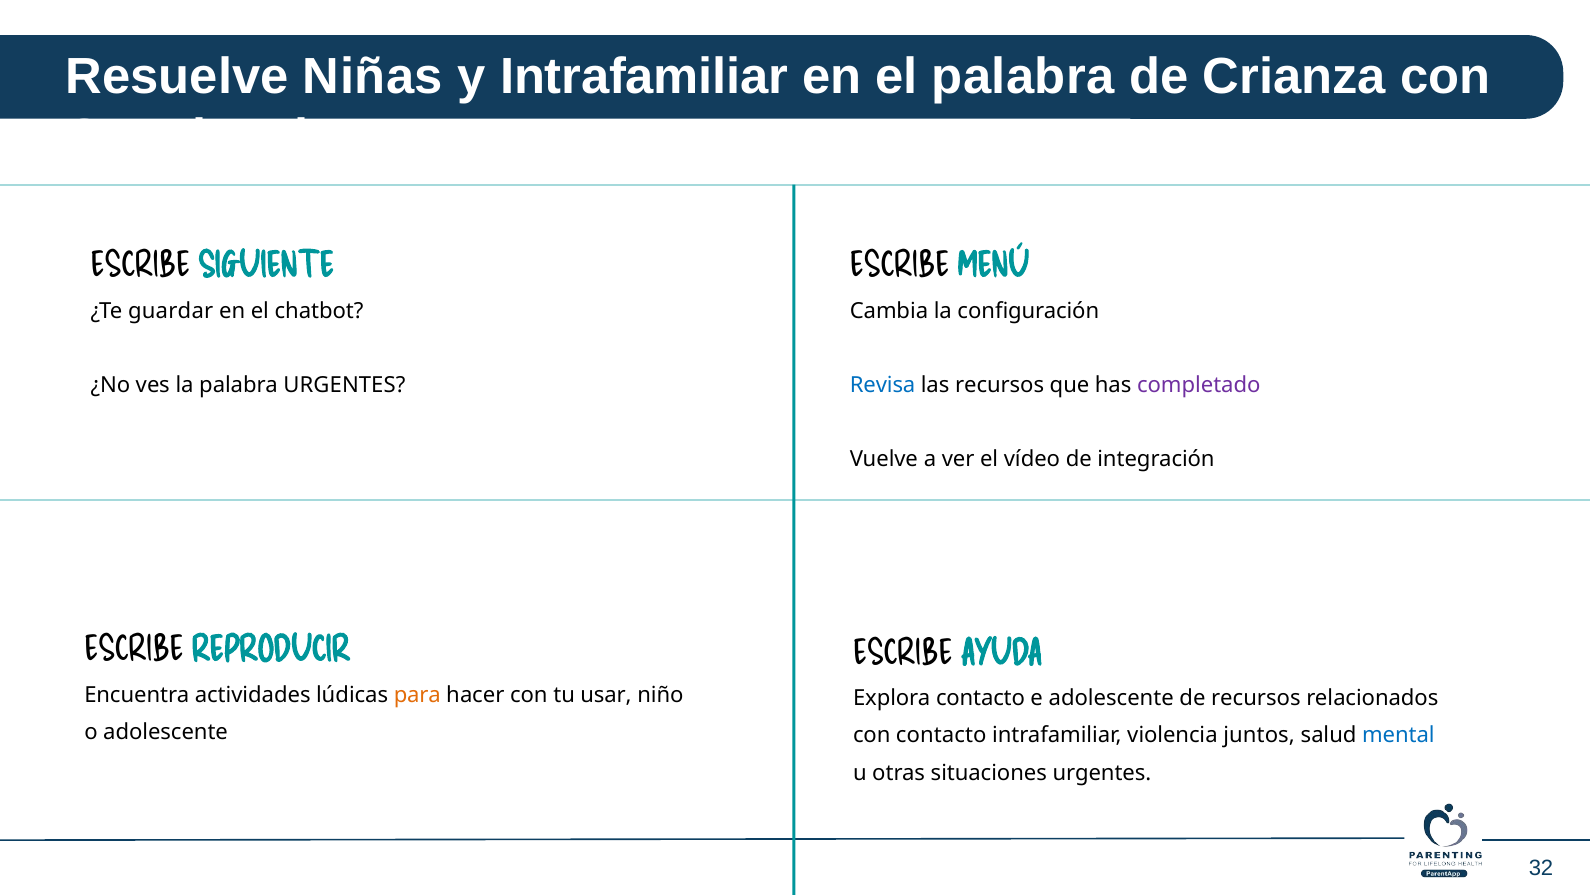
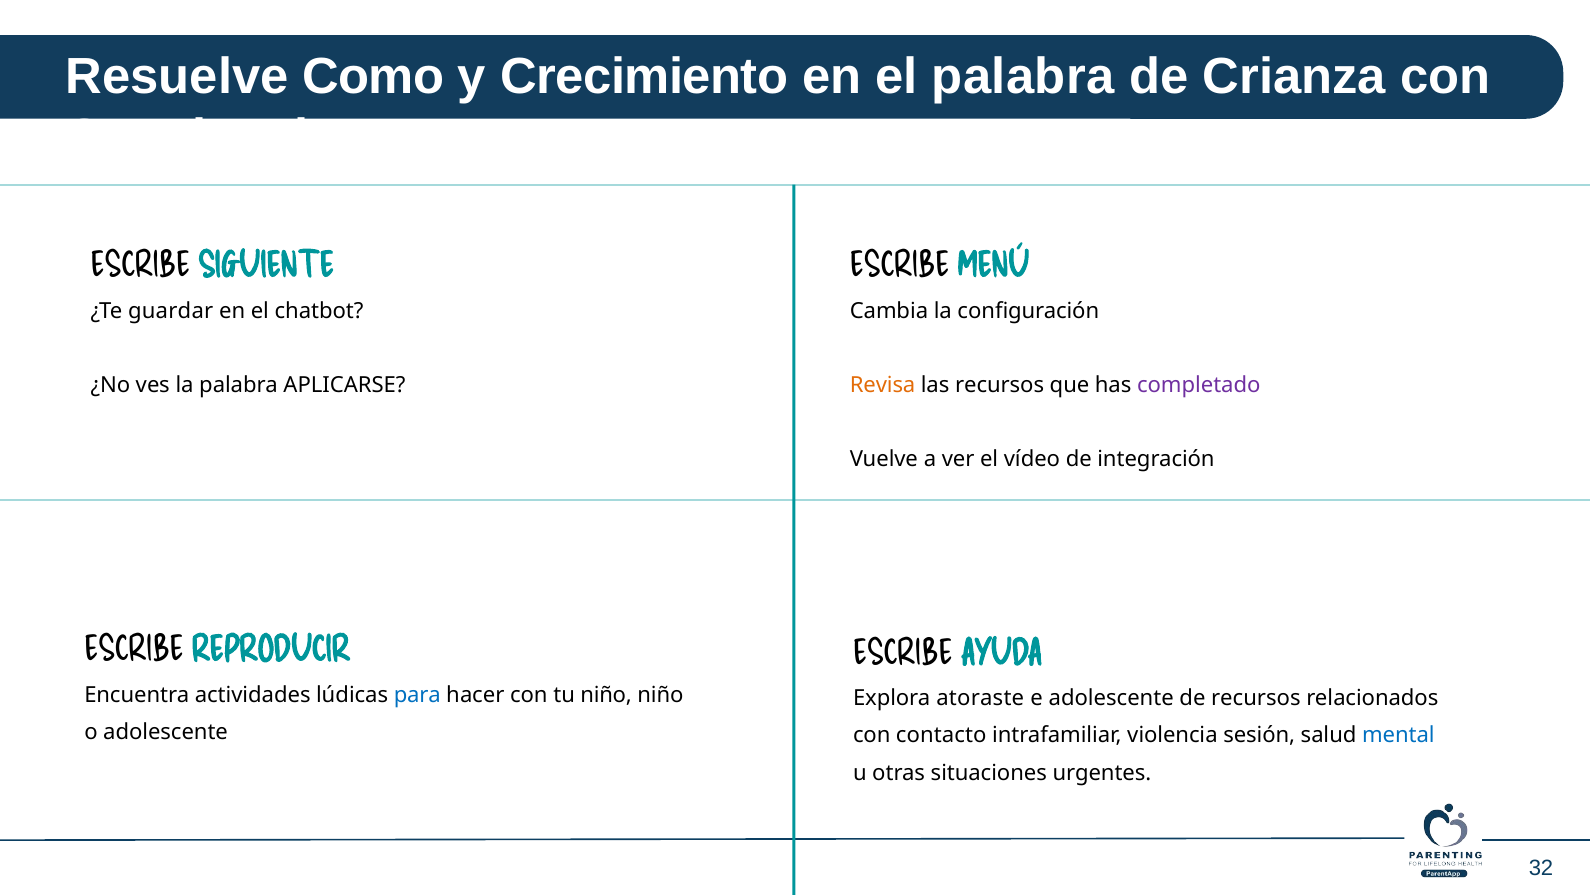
Niñas: Niñas -> Como
y Intrafamiliar: Intrafamiliar -> Crecimiento
palabra URGENTES: URGENTES -> APLICARSE
Revisa colour: blue -> orange
para colour: orange -> blue
tu usar: usar -> niño
Explora contacto: contacto -> atoraste
juntos: juntos -> sesión
